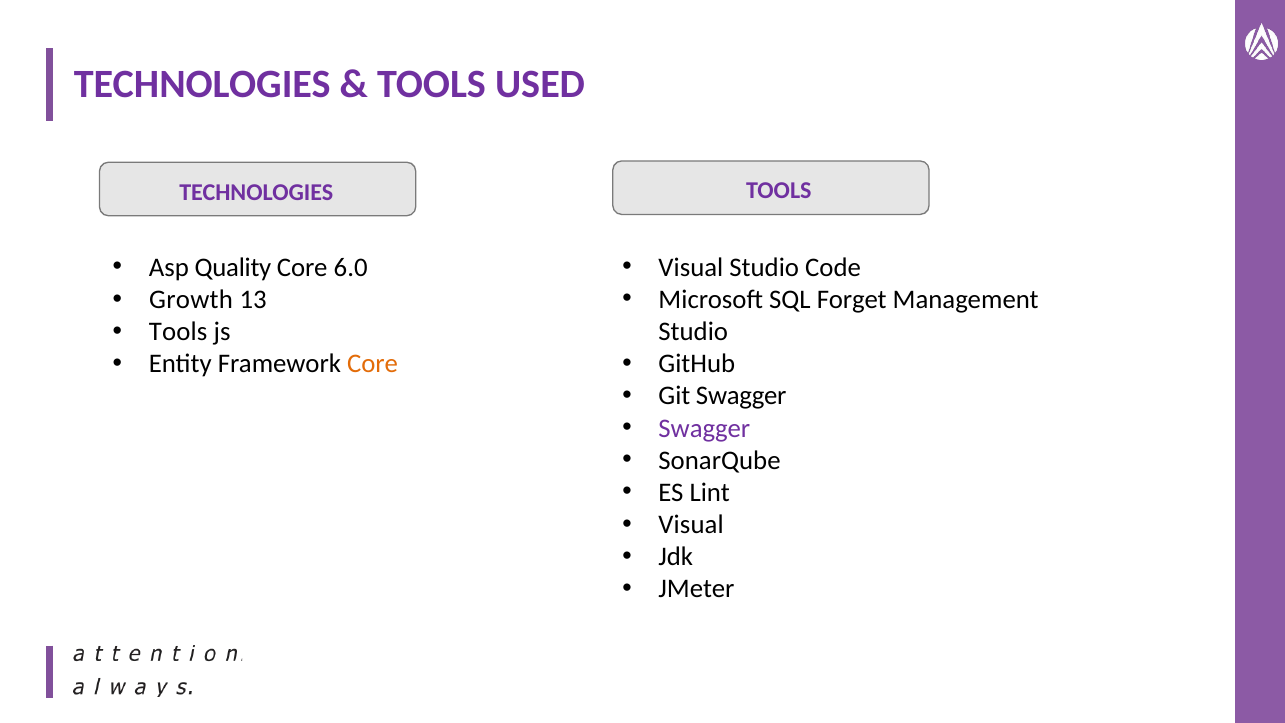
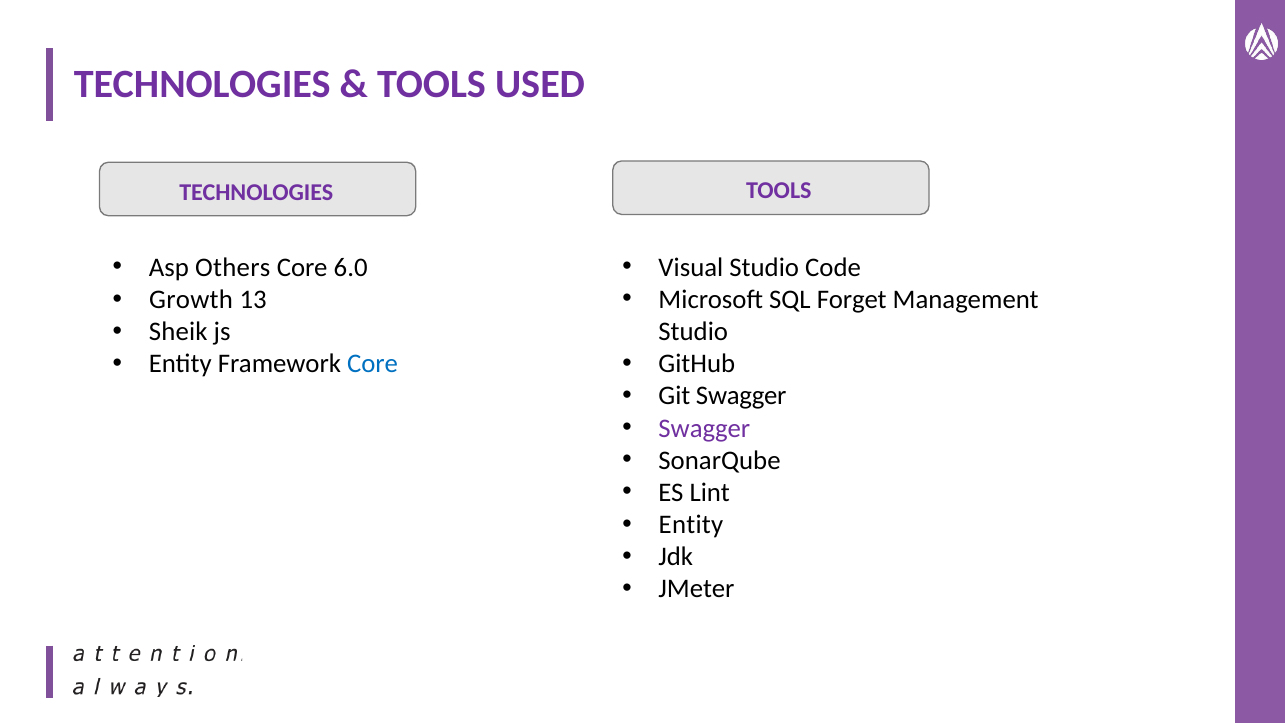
Quality: Quality -> Others
Tools at (178, 332): Tools -> Sheik
Core at (373, 364) colour: orange -> blue
Visual at (691, 525): Visual -> Entity
